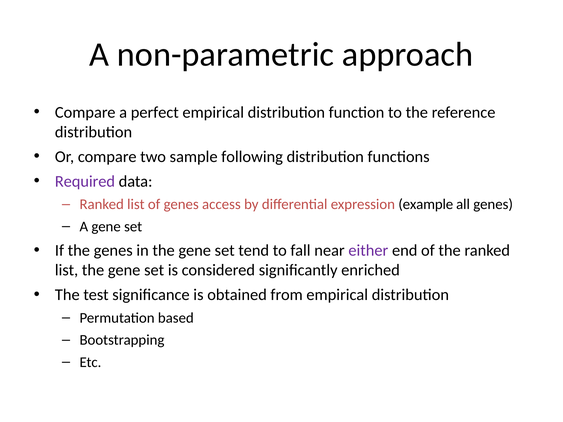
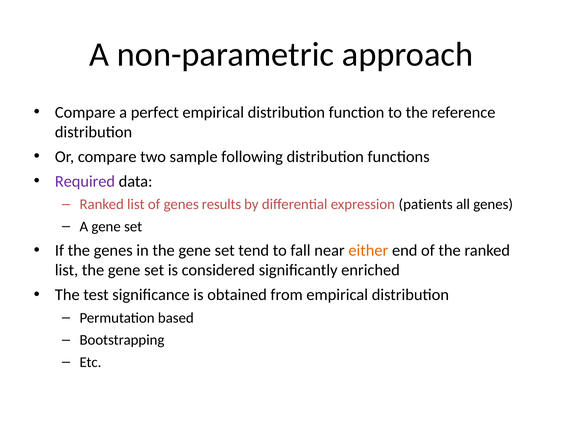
access: access -> results
example: example -> patients
either colour: purple -> orange
